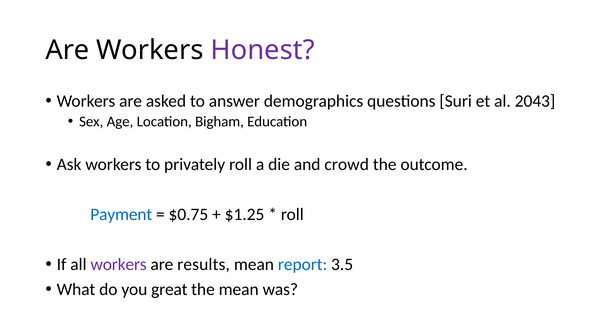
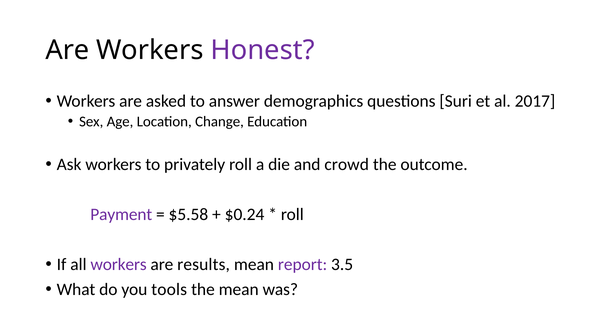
2043: 2043 -> 2017
Bigham: Bigham -> Change
Payment colour: blue -> purple
$0.75: $0.75 -> $5.58
$1.25: $1.25 -> $0.24
report colour: blue -> purple
great: great -> tools
